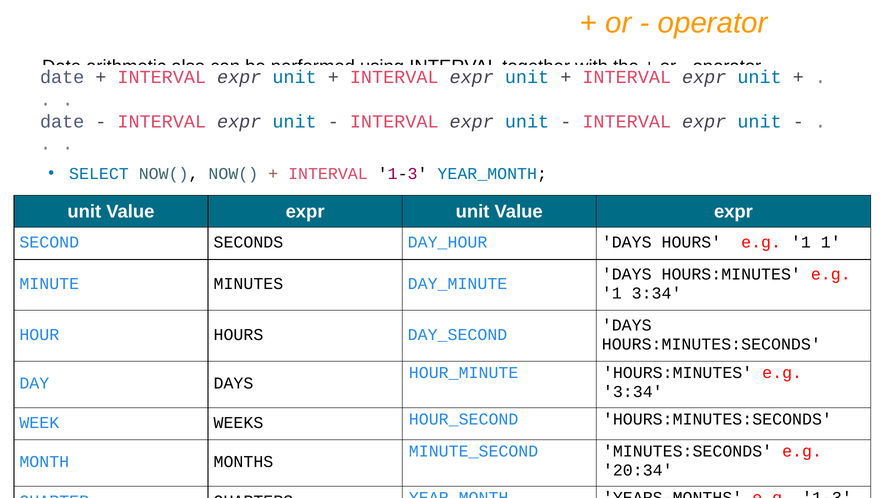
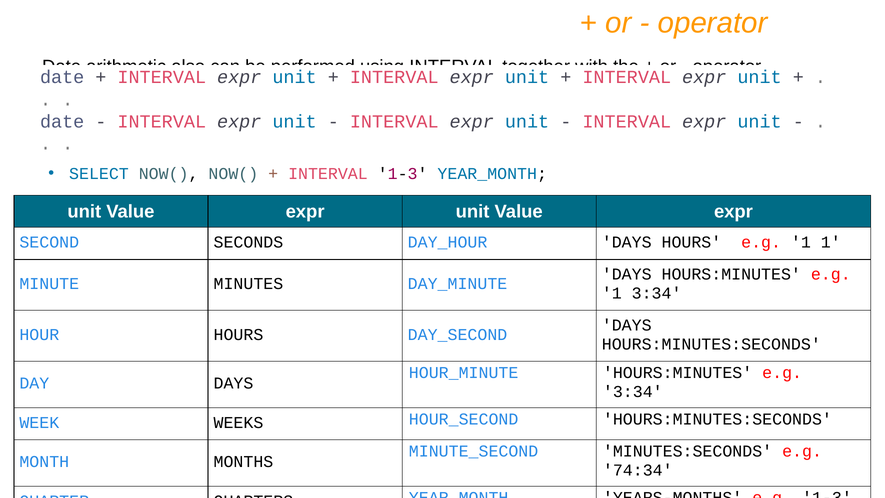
20:34: 20:34 -> 74:34
